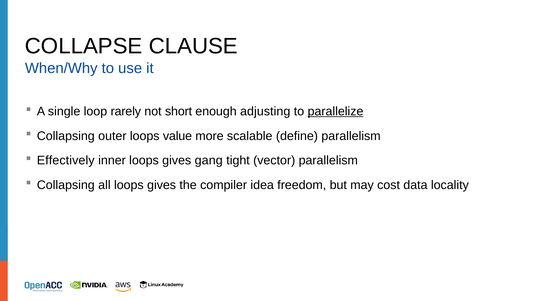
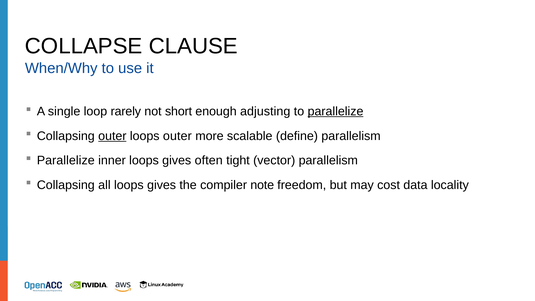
outer at (112, 136) underline: none -> present
loops value: value -> outer
Effectively at (66, 160): Effectively -> Parallelize
gang: gang -> often
idea: idea -> note
